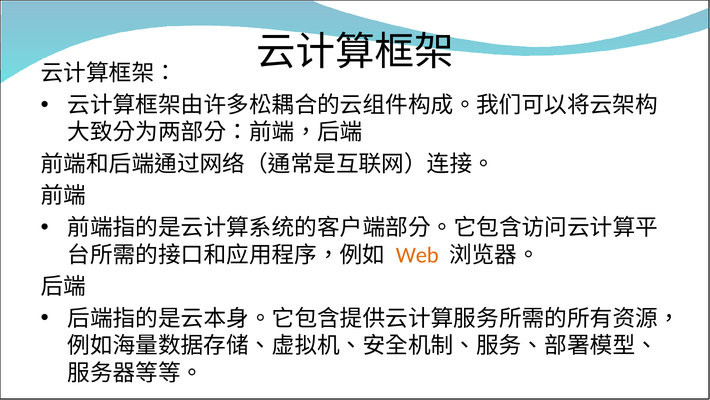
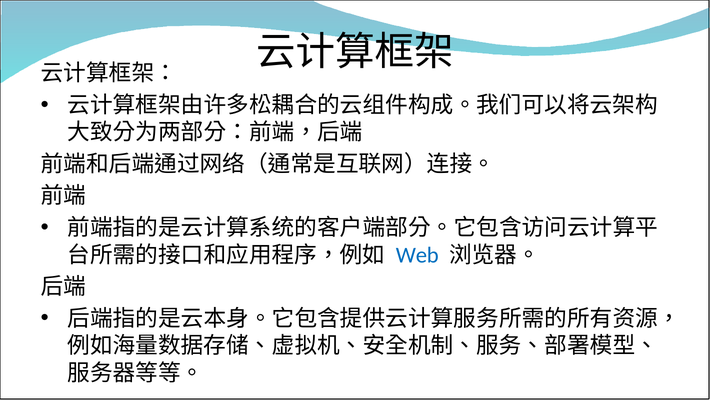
Web colour: orange -> blue
